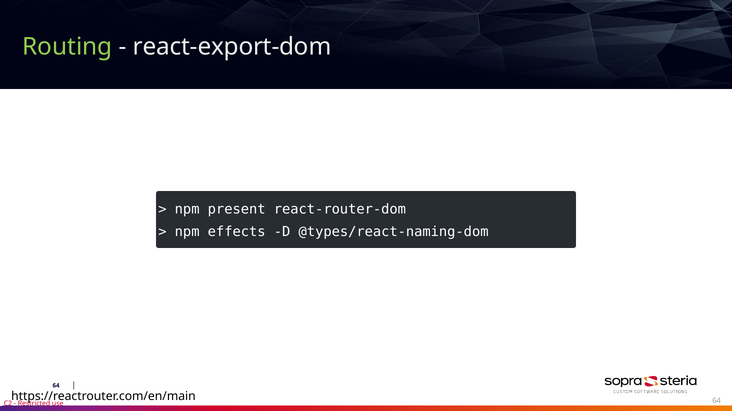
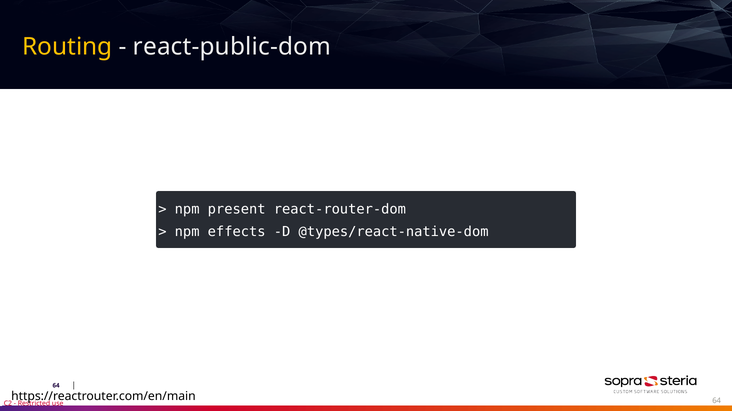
Routing colour: light green -> yellow
react-export-dom: react-export-dom -> react-public-dom
@types/react-naming-dom: @types/react-naming-dom -> @types/react-native-dom
